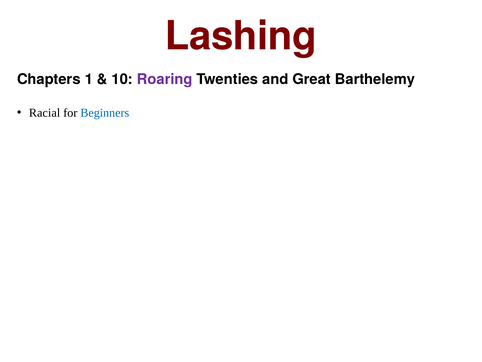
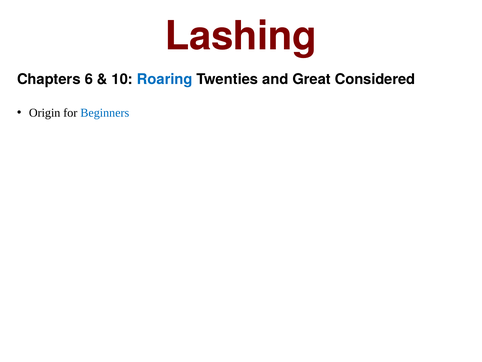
1: 1 -> 6
Roaring colour: purple -> blue
Barthelemy: Barthelemy -> Considered
Racial: Racial -> Origin
